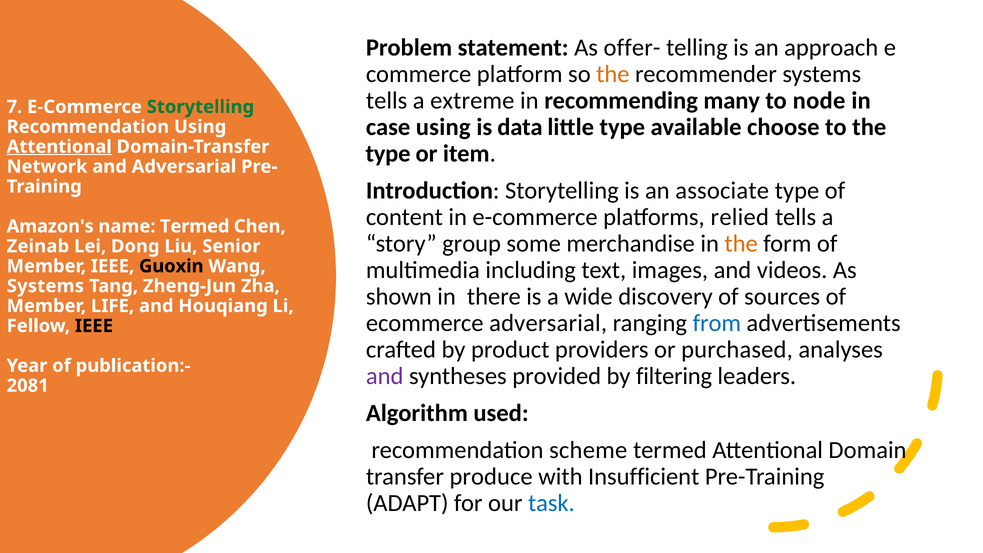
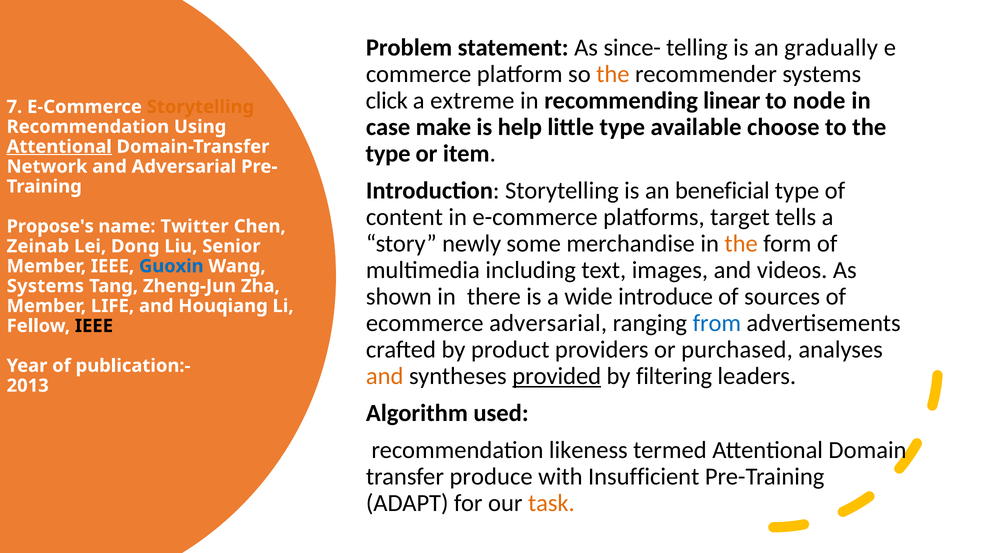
offer-: offer- -> since-
approach: approach -> gradually
tells at (387, 101): tells -> click
many: many -> linear
Storytelling at (200, 107) colour: green -> orange
case using: using -> make
data: data -> help
associate: associate -> beneficial
relied: relied -> target
Amazon's: Amazon's -> Propose's
name Termed: Termed -> Twitter
group: group -> newly
Guoxin colour: black -> blue
discovery: discovery -> introduce
and at (385, 376) colour: purple -> orange
provided underline: none -> present
2081: 2081 -> 2013
scheme: scheme -> likeness
task colour: blue -> orange
